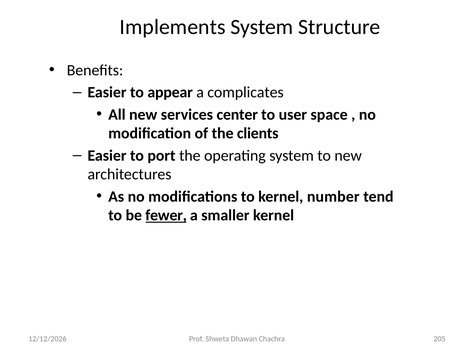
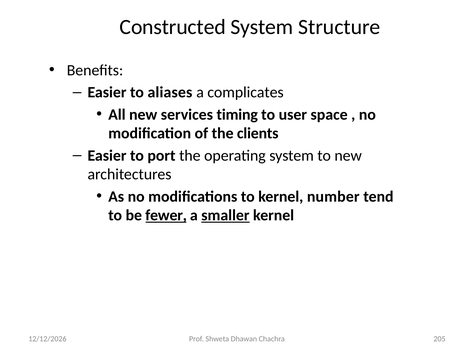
Implements: Implements -> Constructed
appear: appear -> aliases
center: center -> timing
smaller underline: none -> present
